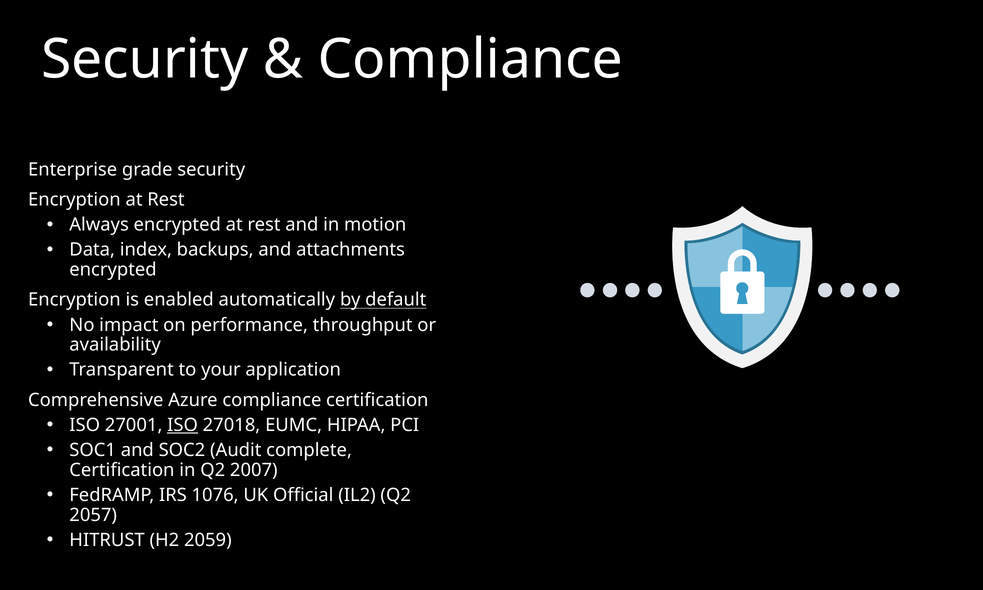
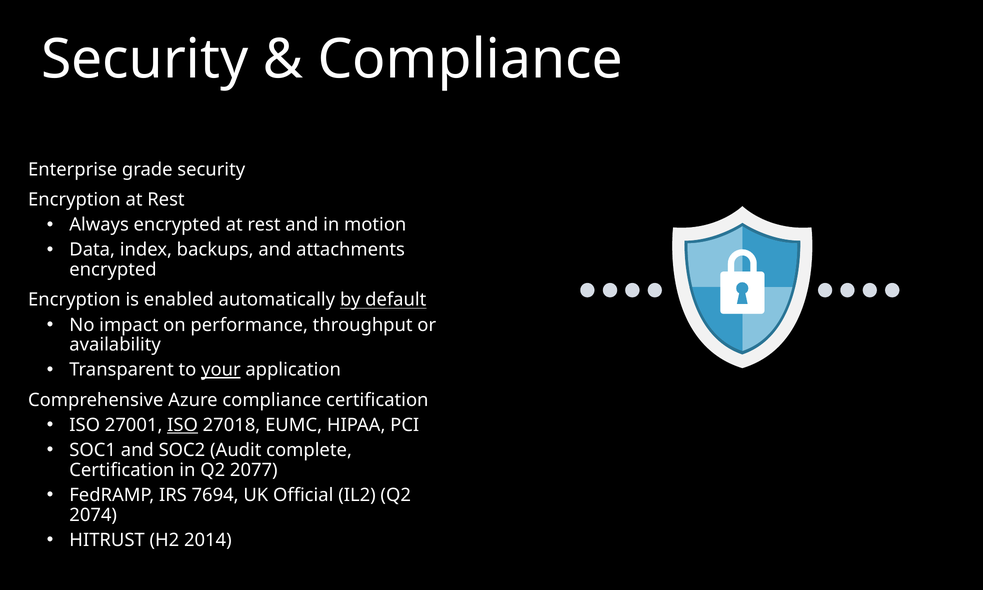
your underline: none -> present
2007: 2007 -> 2077
1076: 1076 -> 7694
2057: 2057 -> 2074
2059: 2059 -> 2014
